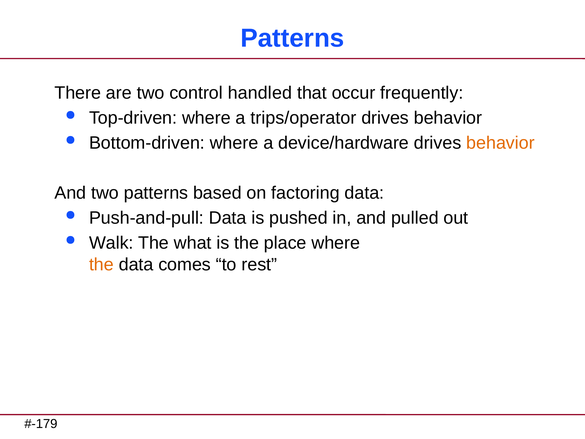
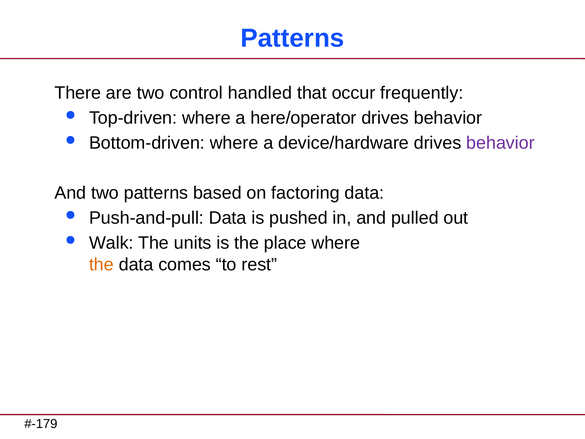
trips/operator: trips/operator -> here/operator
behavior at (501, 143) colour: orange -> purple
what: what -> units
